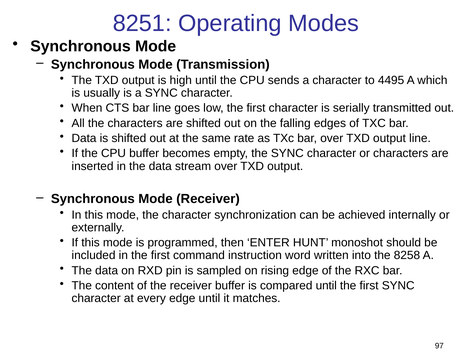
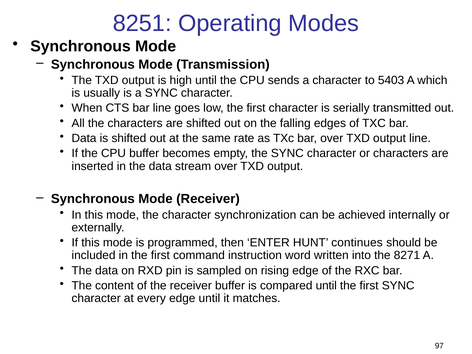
4495: 4495 -> 5403
monoshot: monoshot -> continues
8258: 8258 -> 8271
